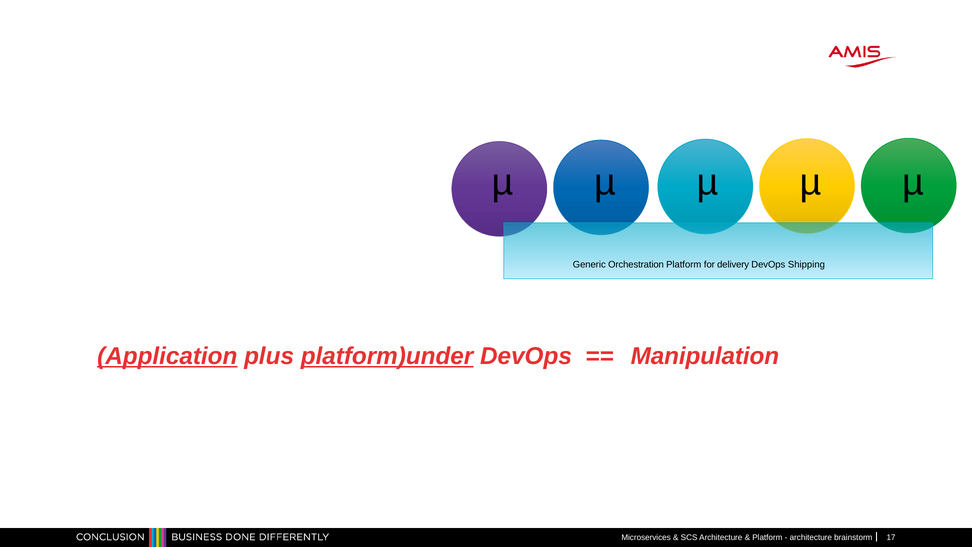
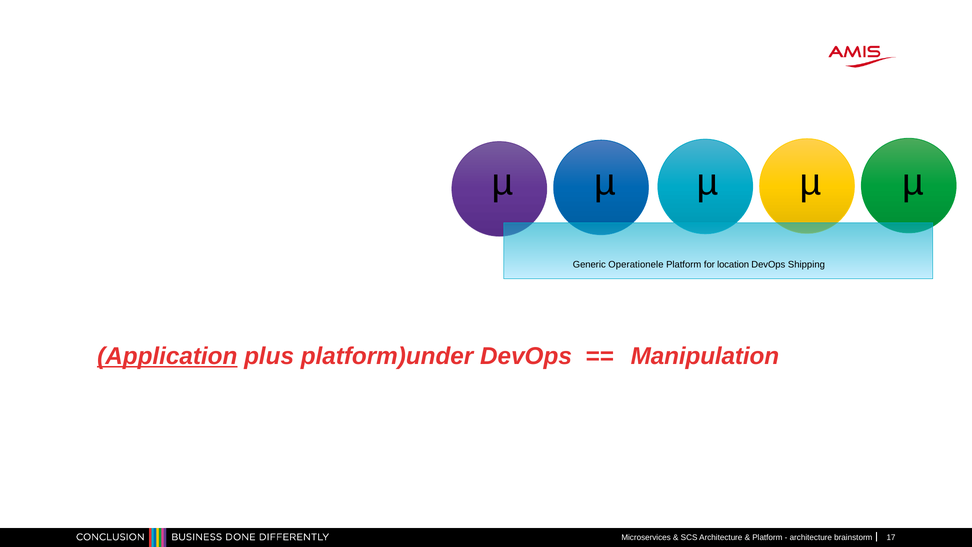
Orchestration: Orchestration -> Operationele
delivery: delivery -> location
platform)under underline: present -> none
